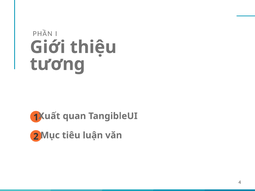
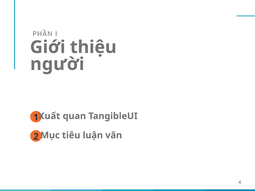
tương: tương -> người
